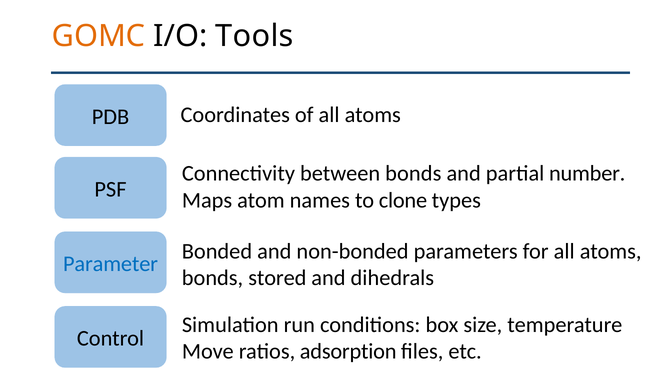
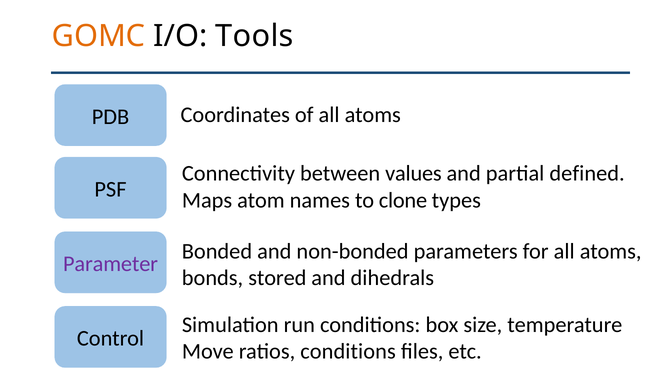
between bonds: bonds -> values
number: number -> defined
Parameter colour: blue -> purple
ratios adsorption: adsorption -> conditions
